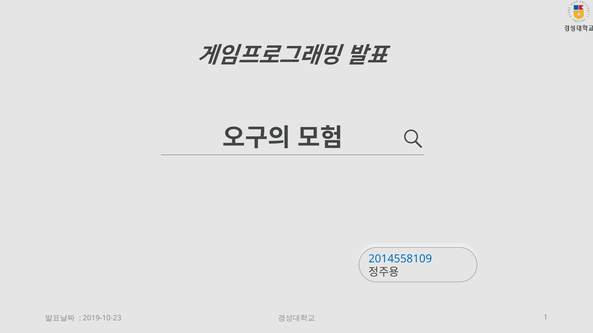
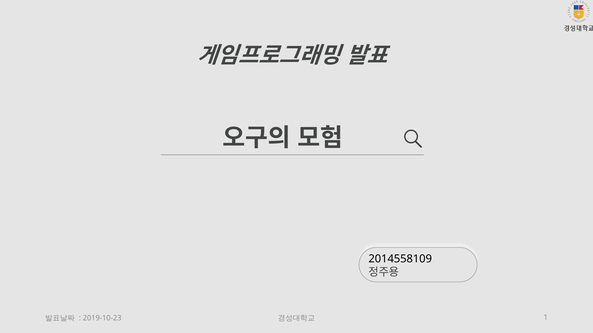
2014558109 colour: blue -> black
